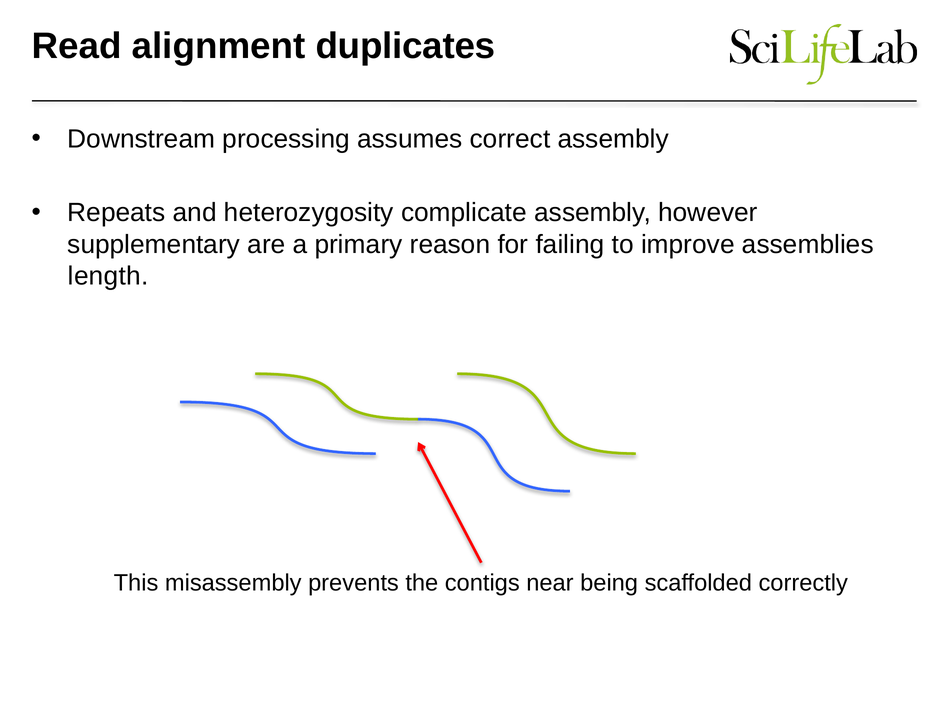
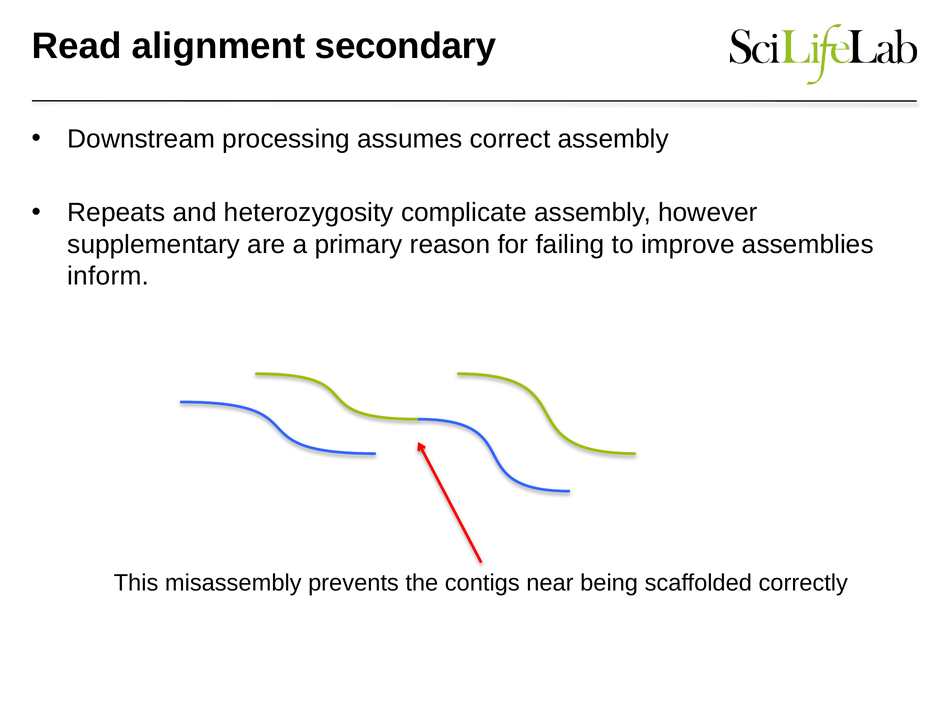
duplicates: duplicates -> secondary
length: length -> inform
